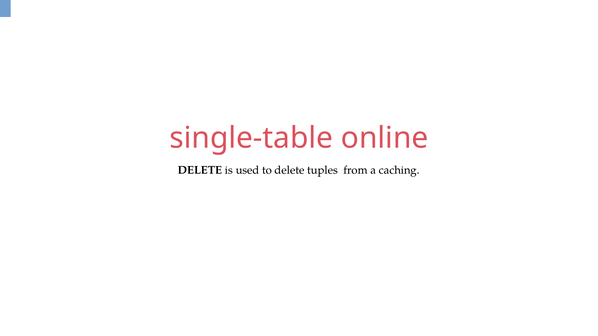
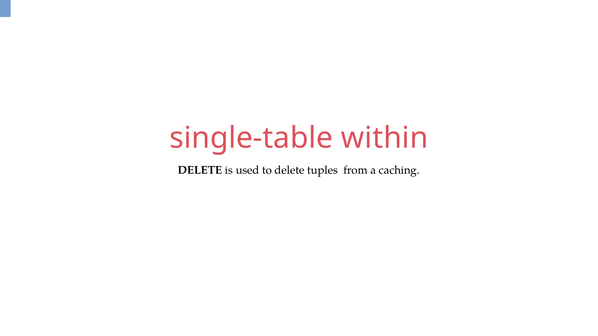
online: online -> within
